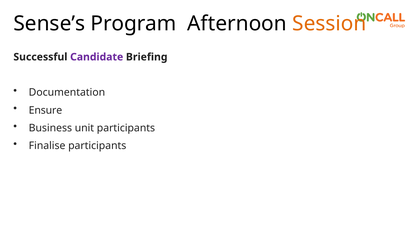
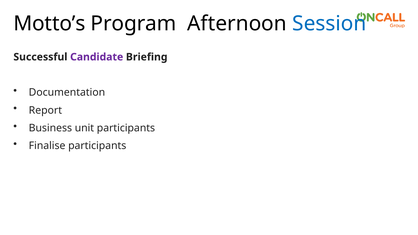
Sense’s: Sense’s -> Motto’s
Session colour: orange -> blue
Ensure: Ensure -> Report
